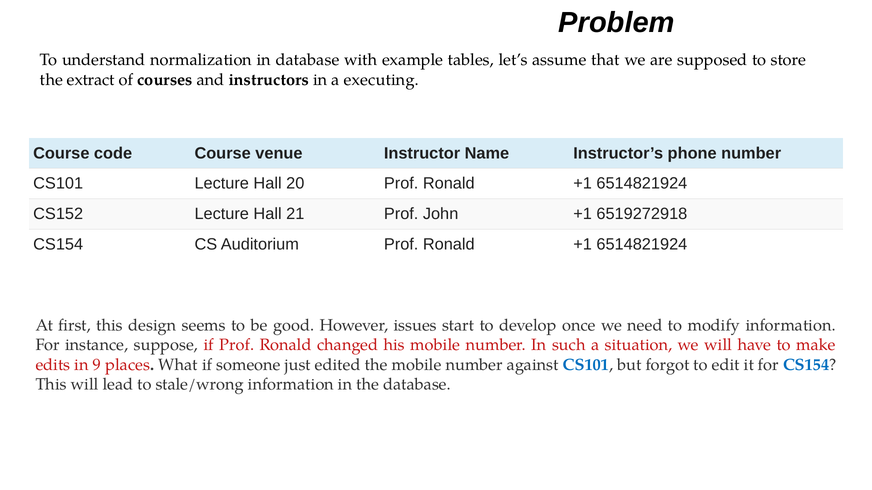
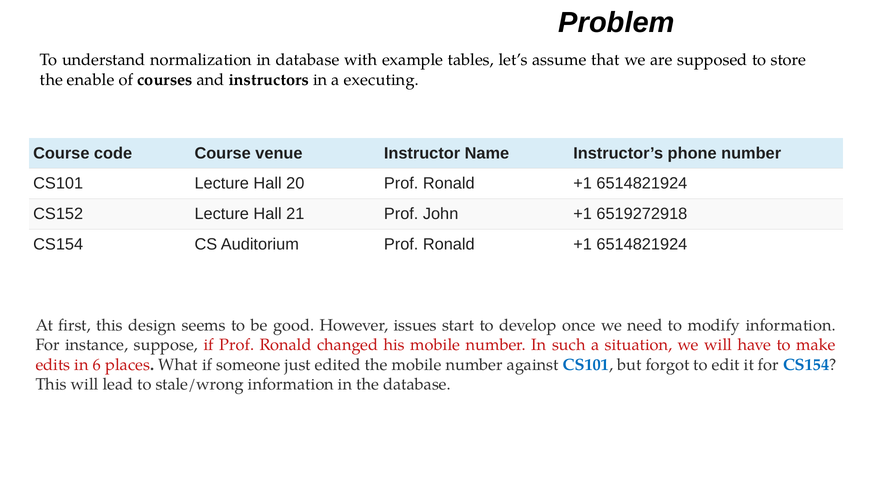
extract: extract -> enable
9: 9 -> 6
